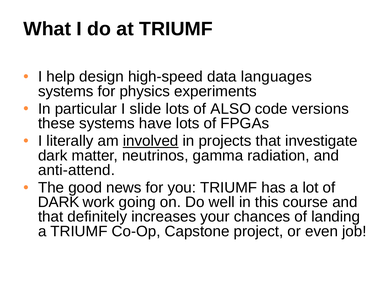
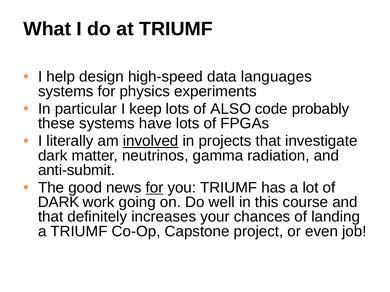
slide: slide -> keep
versions: versions -> probably
anti-attend: anti-attend -> anti-submit
for at (155, 188) underline: none -> present
